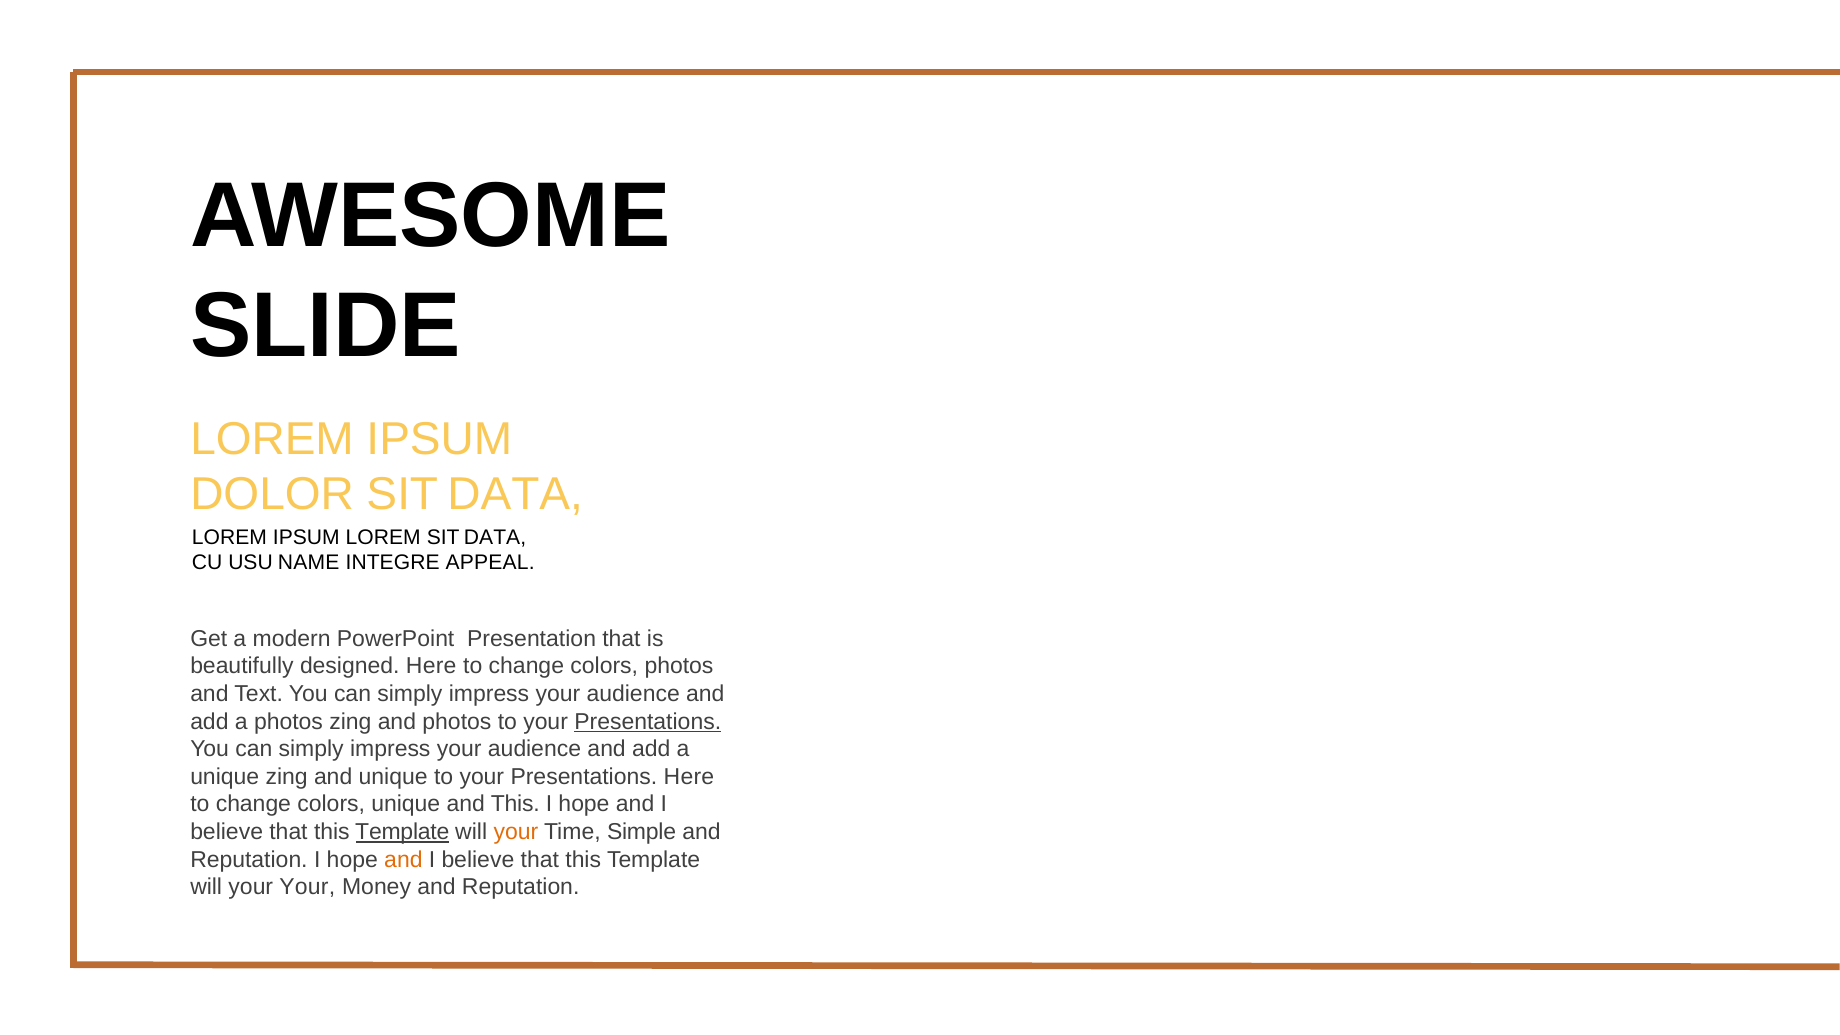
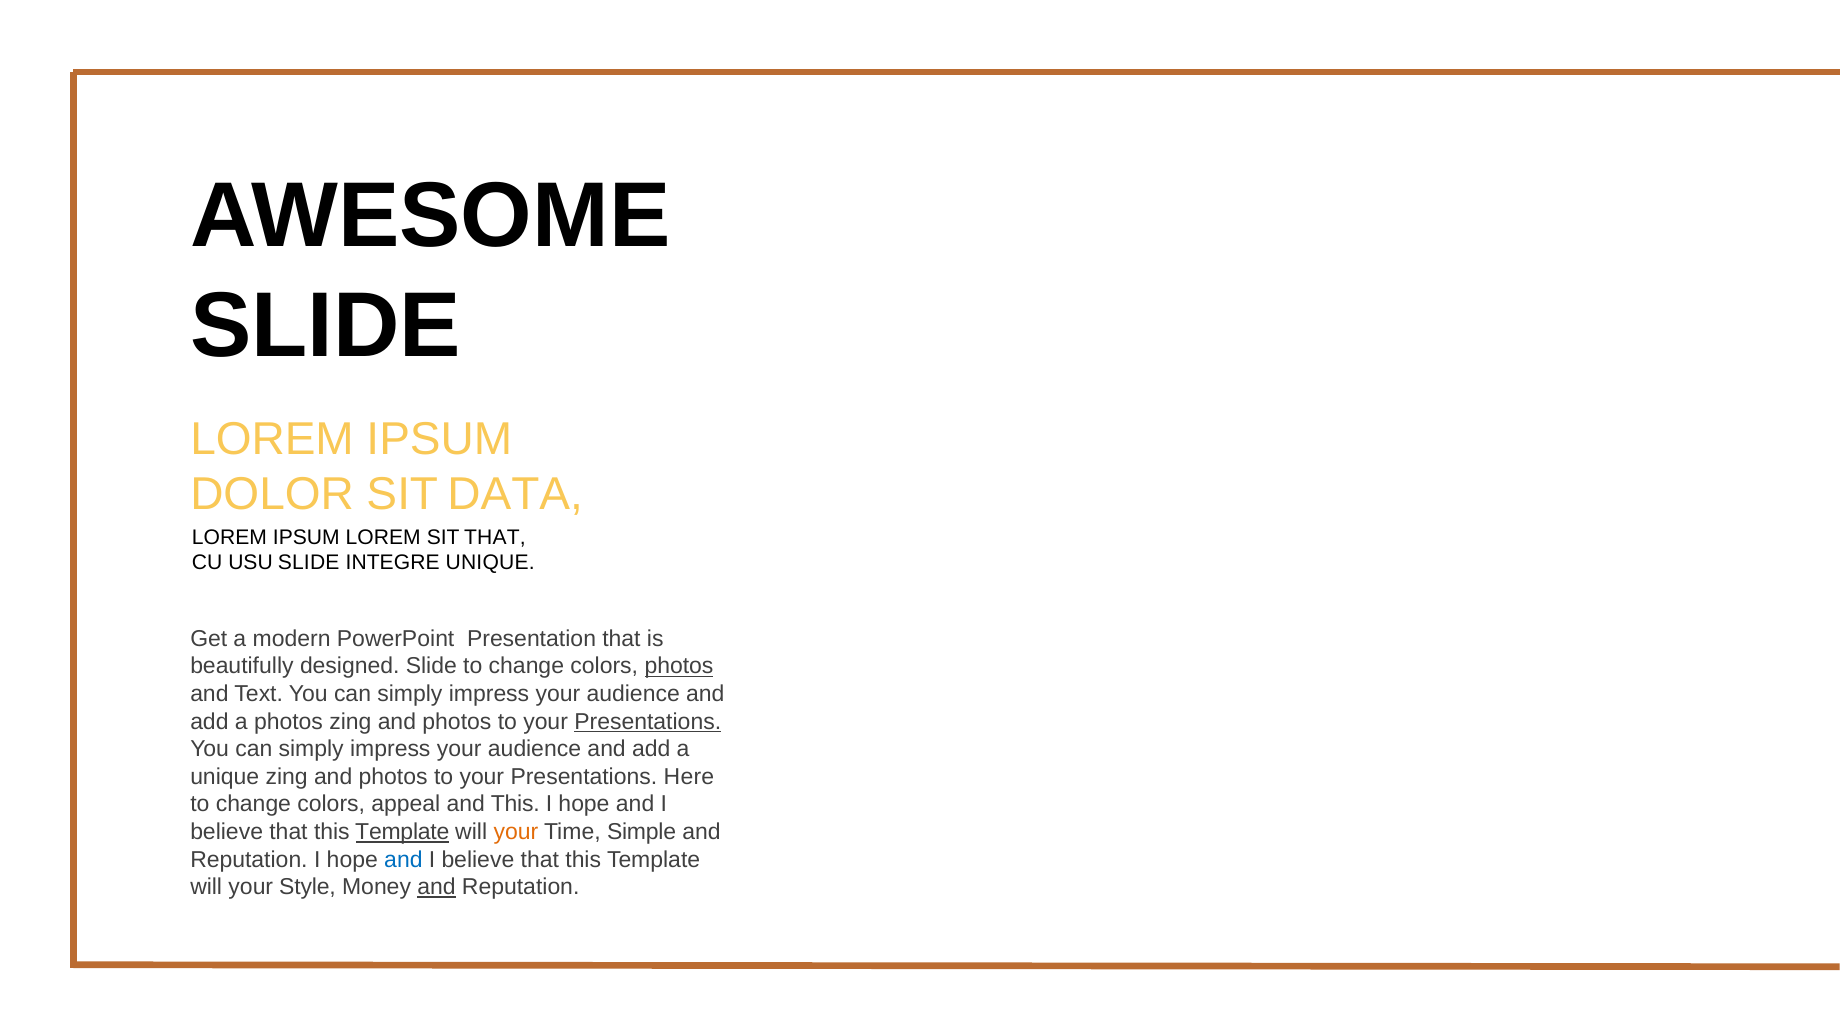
DATA at (495, 537): DATA -> THAT
USU NAME: NAME -> SLIDE
INTEGRE APPEAL: APPEAL -> UNIQUE
designed Here: Here -> Slide
photos at (679, 666) underline: none -> present
unique zing and unique: unique -> photos
colors unique: unique -> appeal
and at (403, 860) colour: orange -> blue
your Your: Your -> Style
and at (437, 887) underline: none -> present
